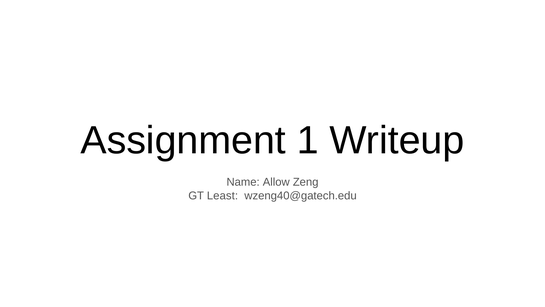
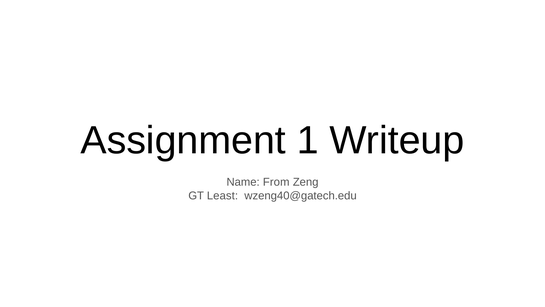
Allow: Allow -> From
